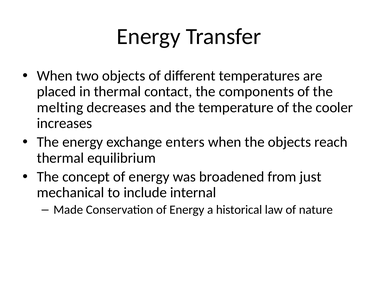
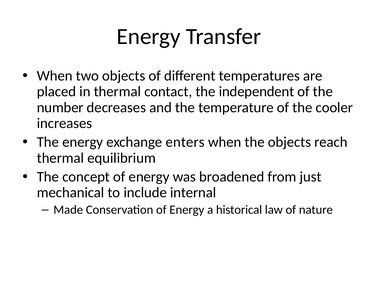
components: components -> independent
melting: melting -> number
